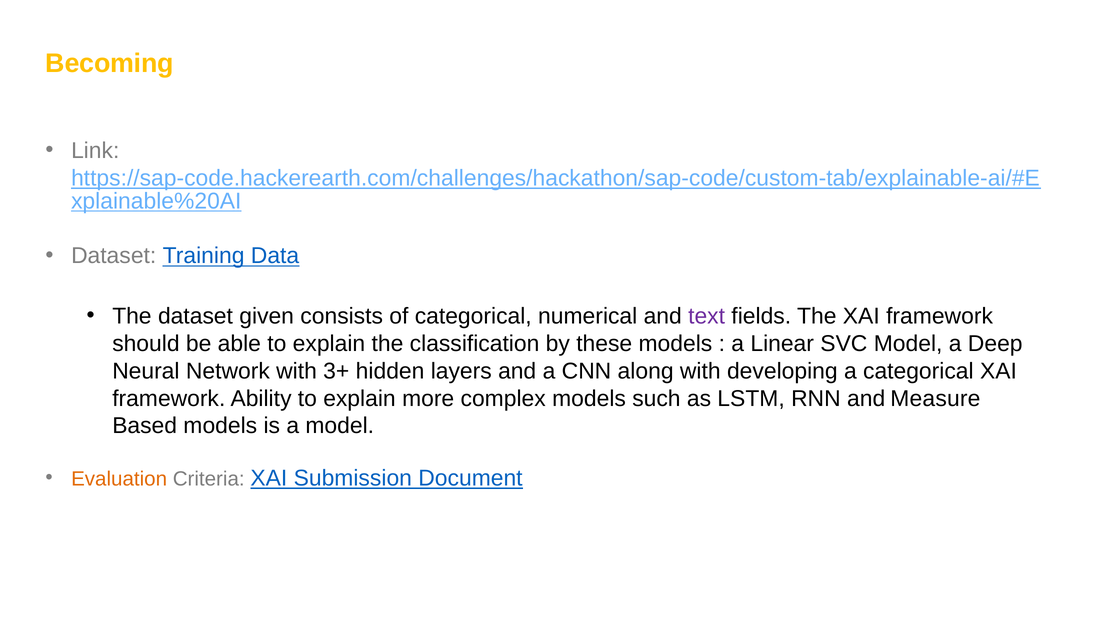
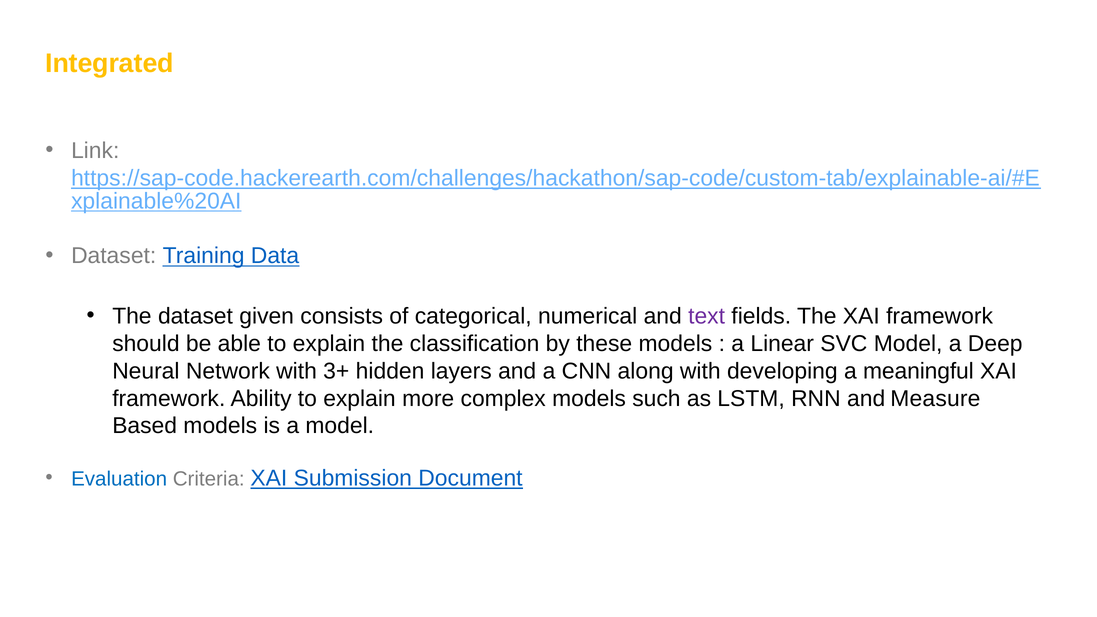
Becoming: Becoming -> Integrated
a categorical: categorical -> meaningful
Evaluation colour: orange -> blue
